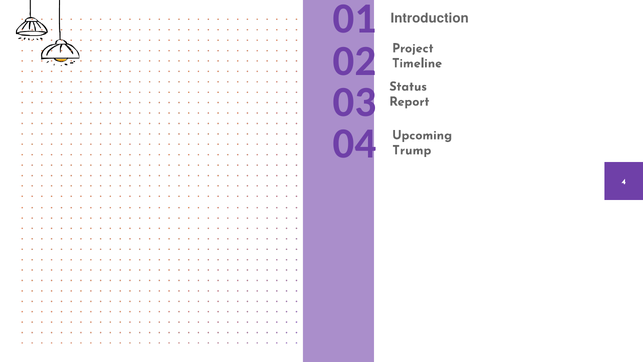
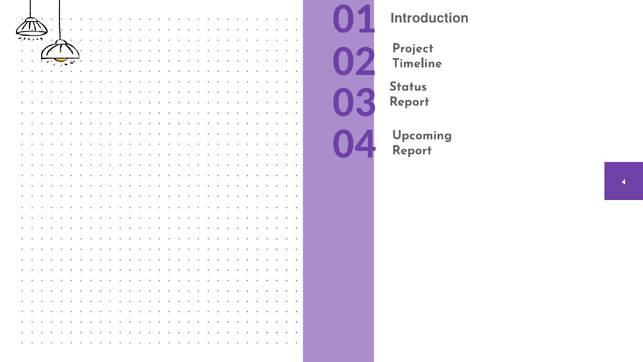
Trump at (412, 150): Trump -> Report
